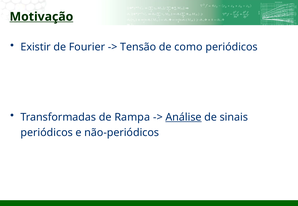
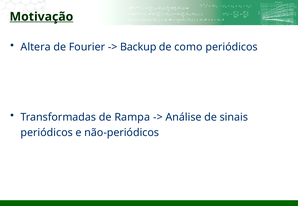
Existir: Existir -> Altera
Tensão: Tensão -> Backup
Análise underline: present -> none
